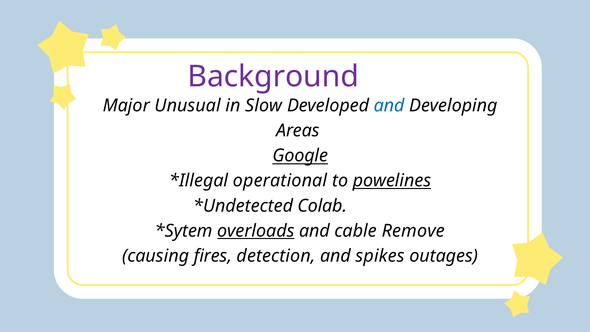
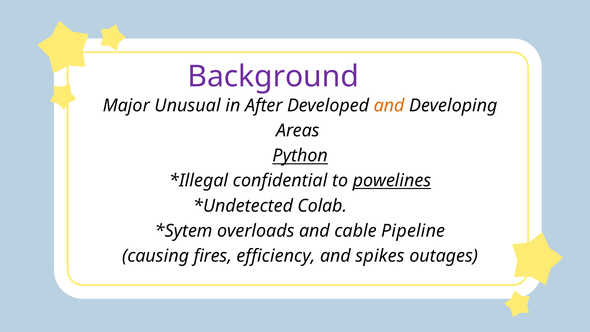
Slow: Slow -> After
and at (389, 106) colour: blue -> orange
Google: Google -> Python
operational: operational -> confidential
overloads underline: present -> none
Remove: Remove -> Pipeline
detection: detection -> efficiency
